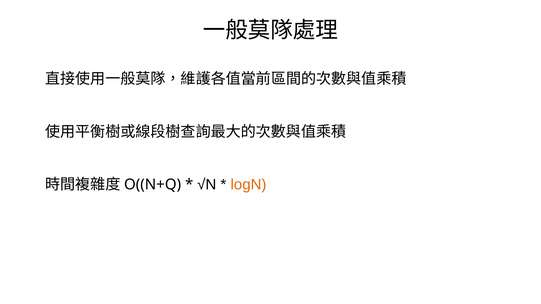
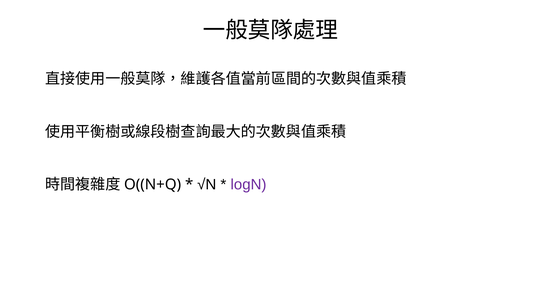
logN colour: orange -> purple
